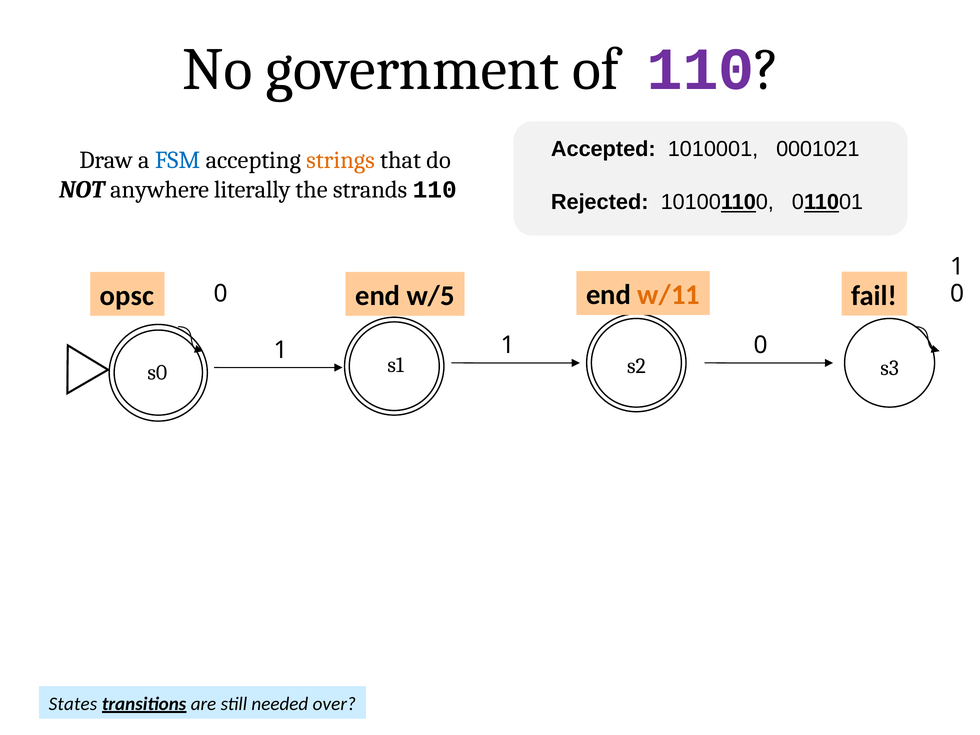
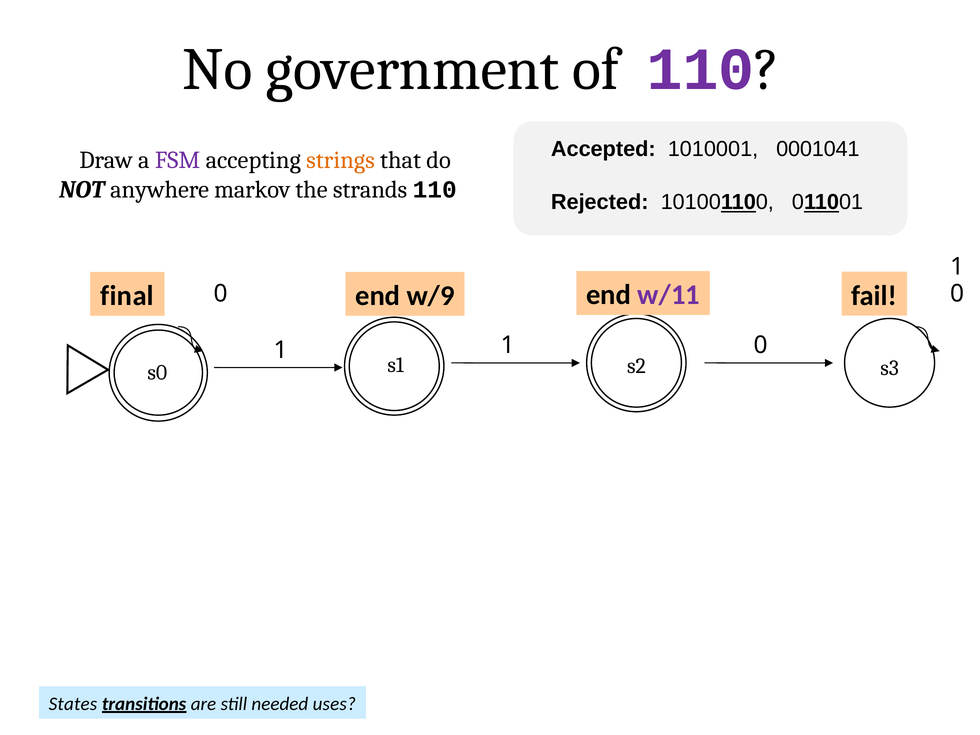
0001021: 0001021 -> 0001041
FSM colour: blue -> purple
literally: literally -> markov
opsc: opsc -> final
w/5: w/5 -> w/9
w/11 colour: orange -> purple
over: over -> uses
